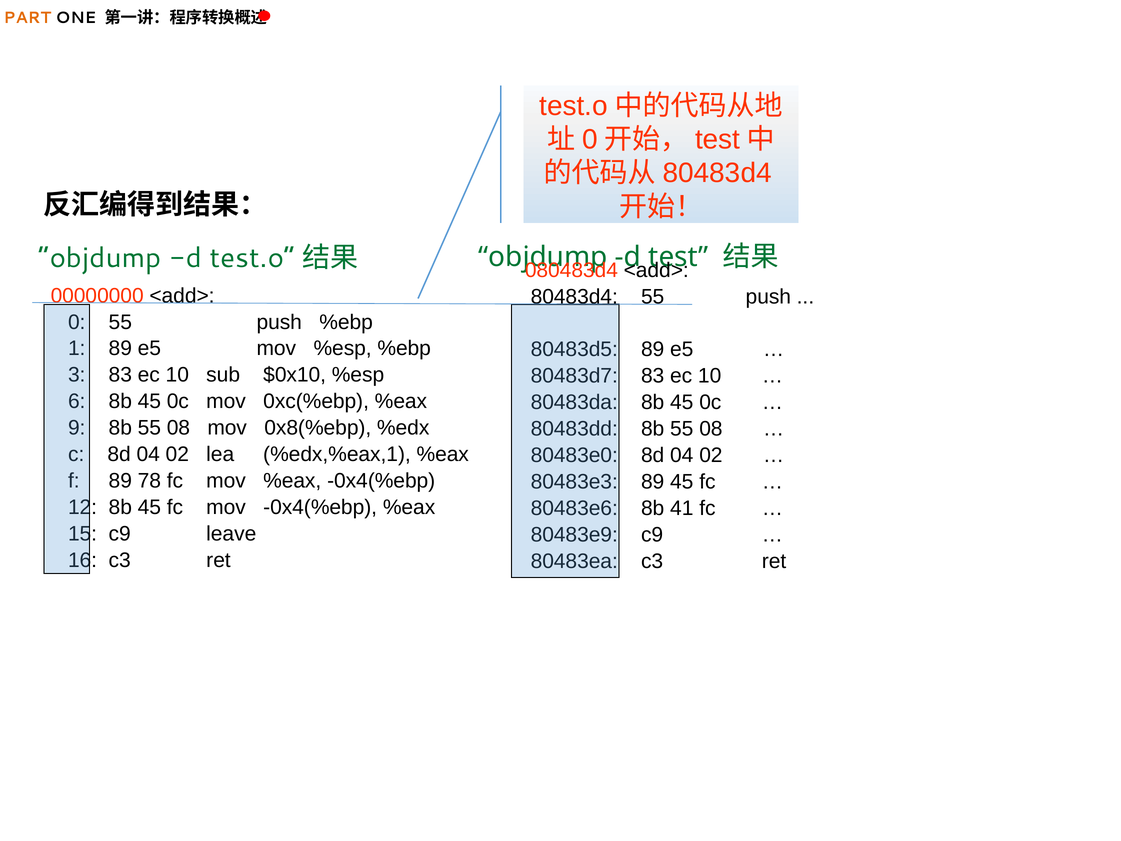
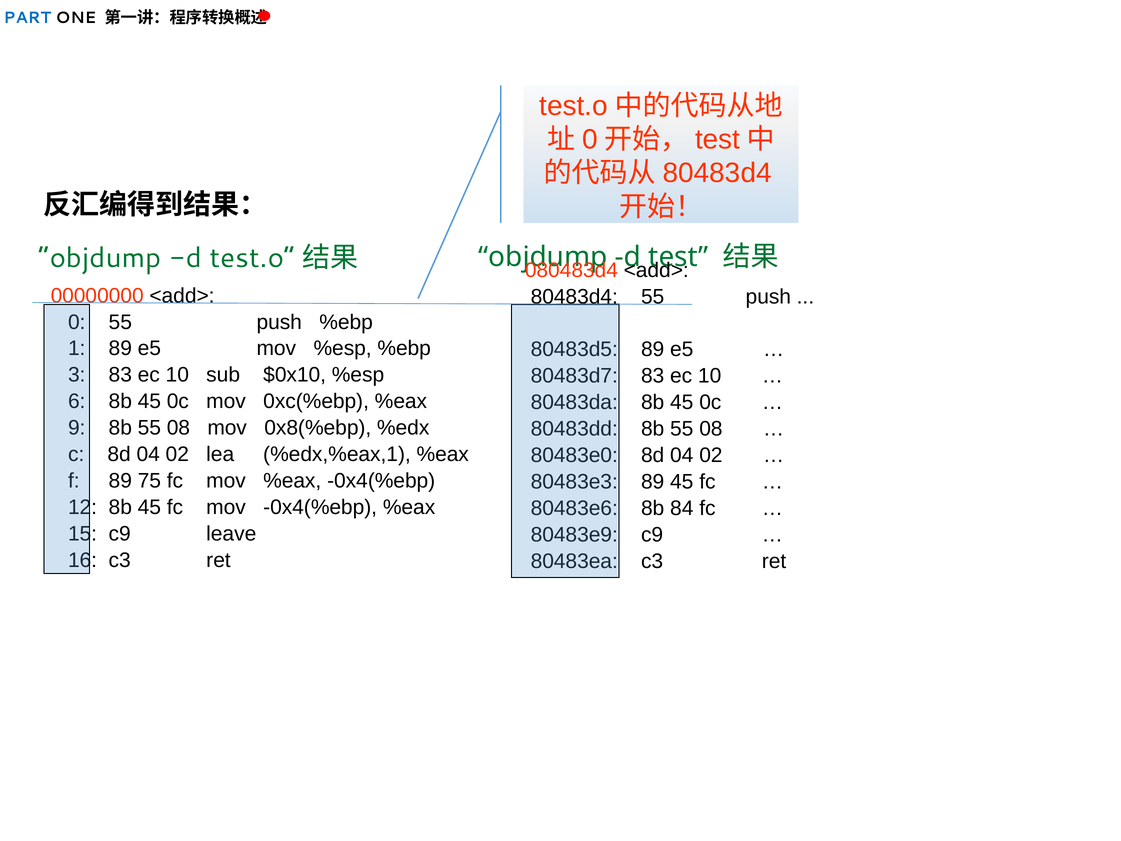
PART colour: orange -> blue
78: 78 -> 75
41: 41 -> 84
